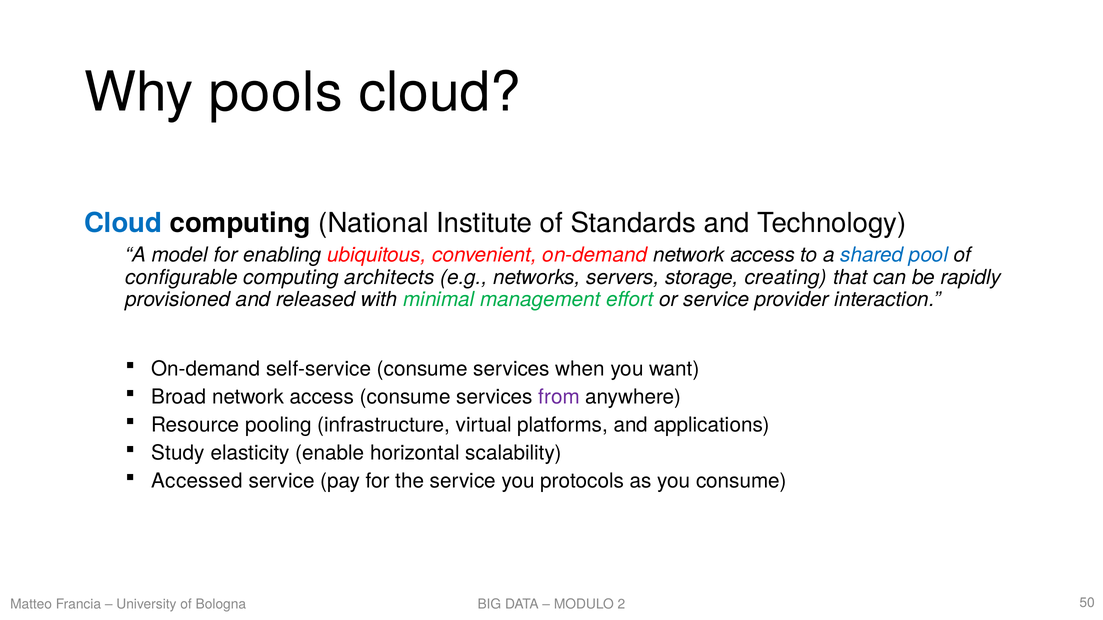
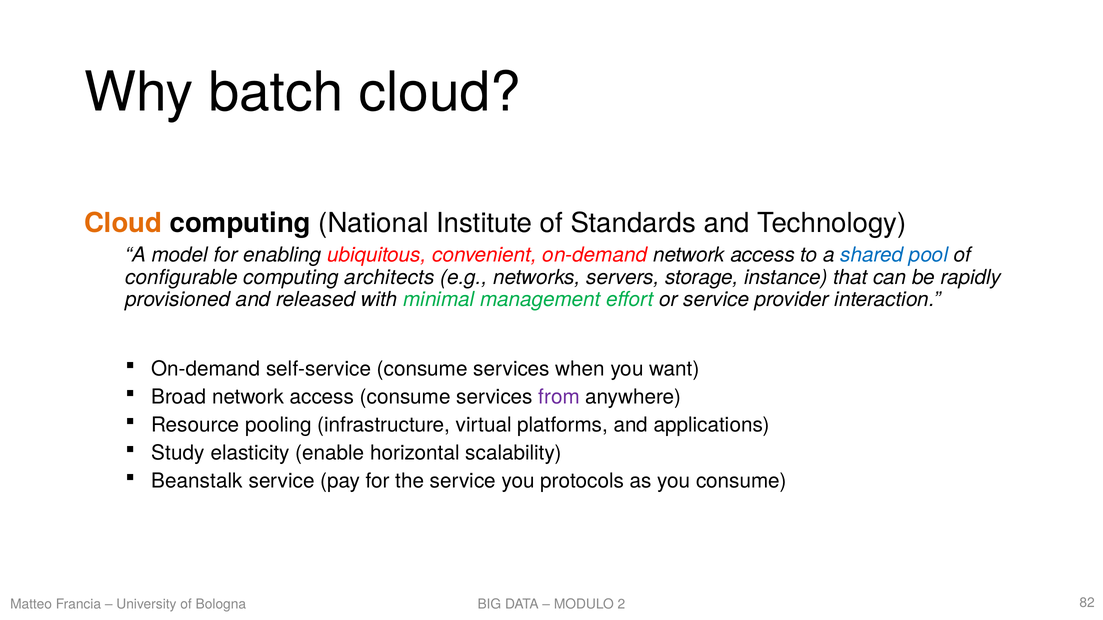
pools: pools -> batch
Cloud at (123, 223) colour: blue -> orange
creating: creating -> instance
Accessed: Accessed -> Beanstalk
50: 50 -> 82
